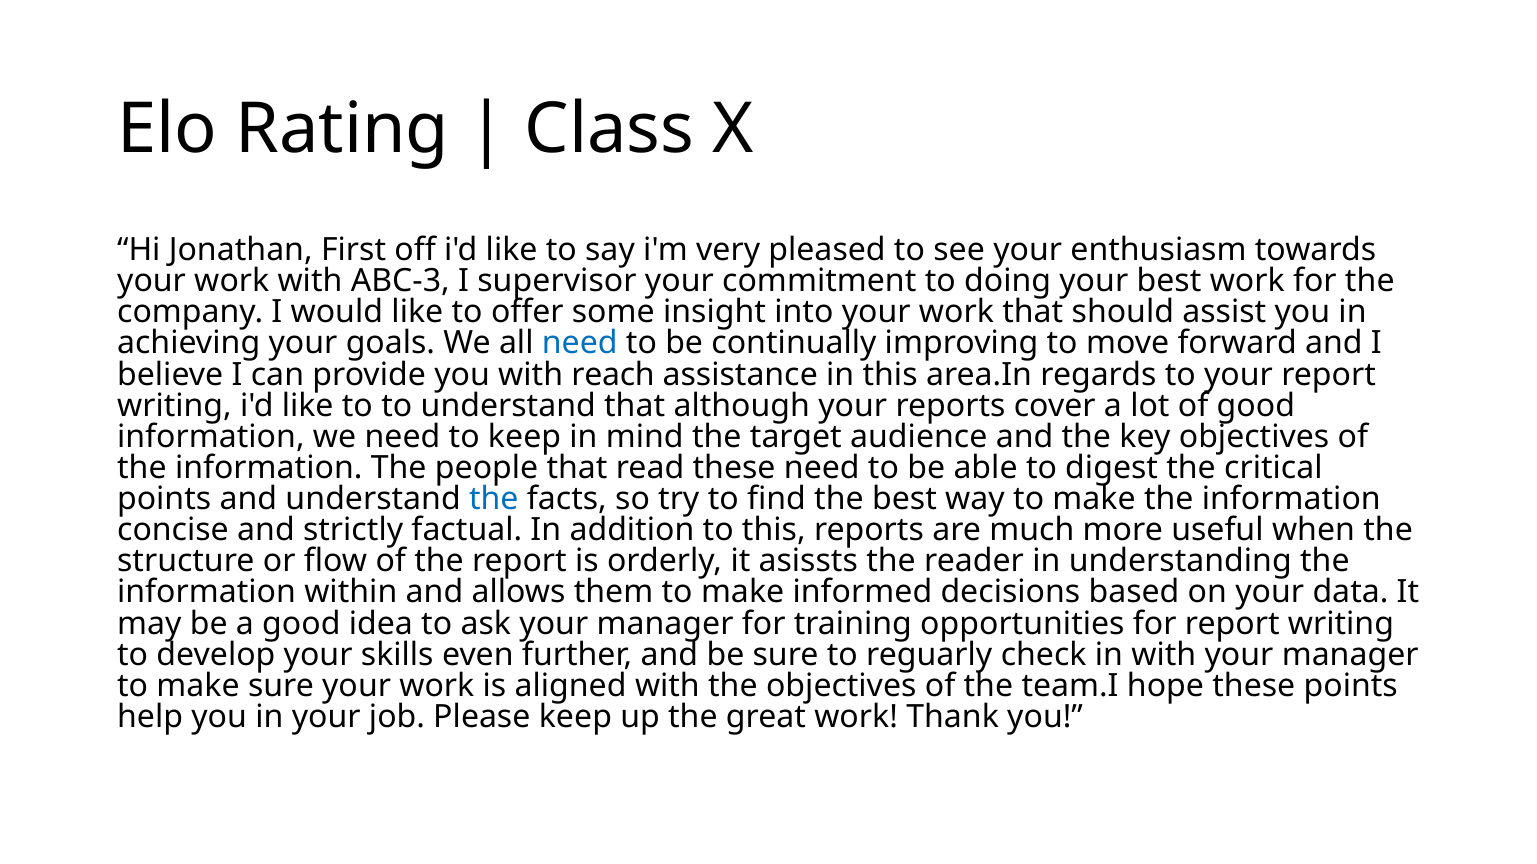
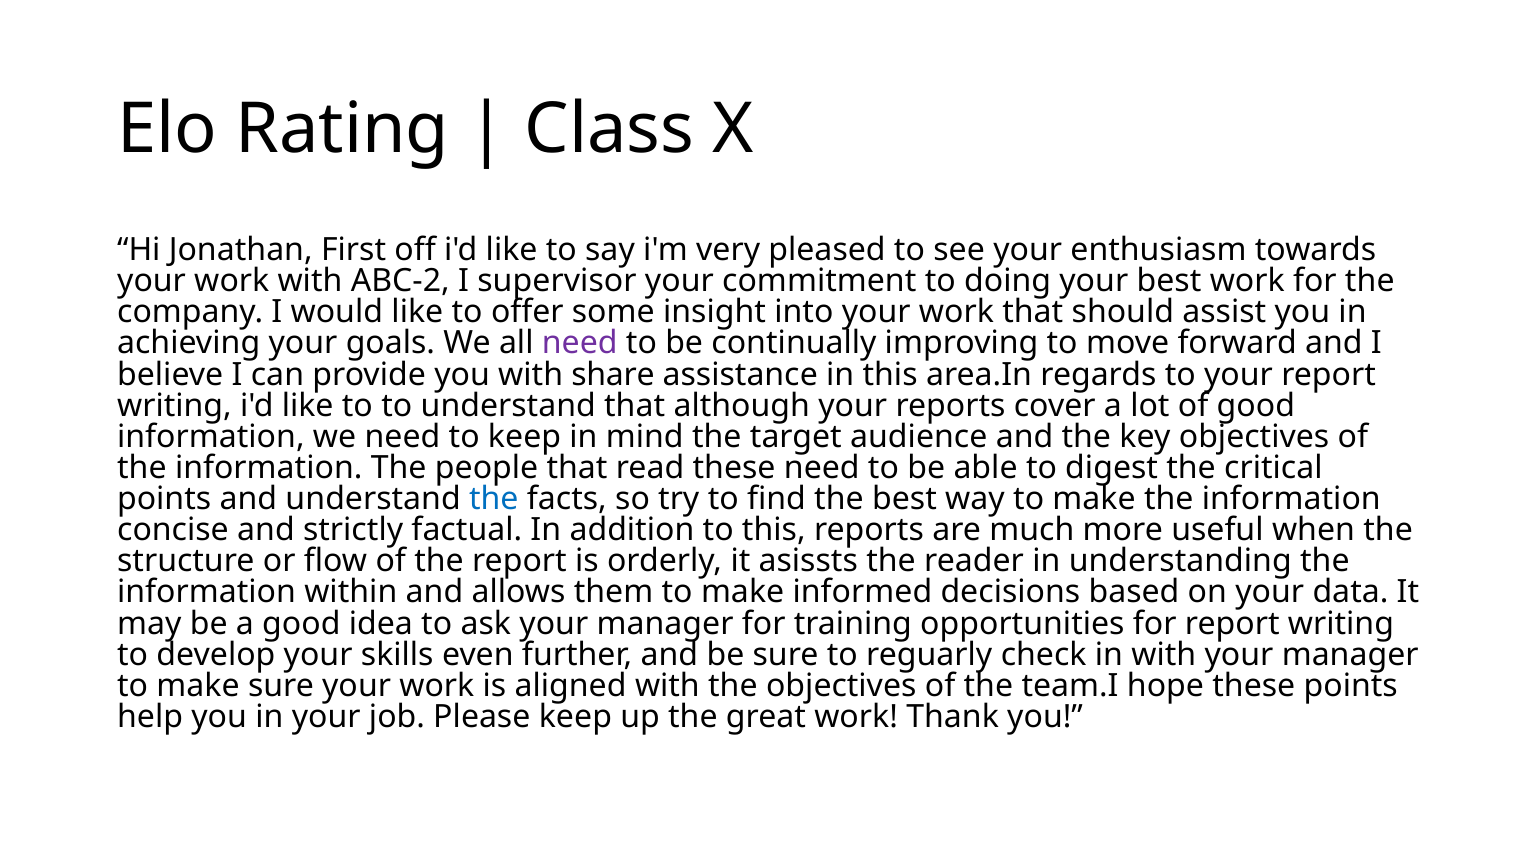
ABC-3: ABC-3 -> ABC-2
need at (580, 344) colour: blue -> purple
reach: reach -> share
